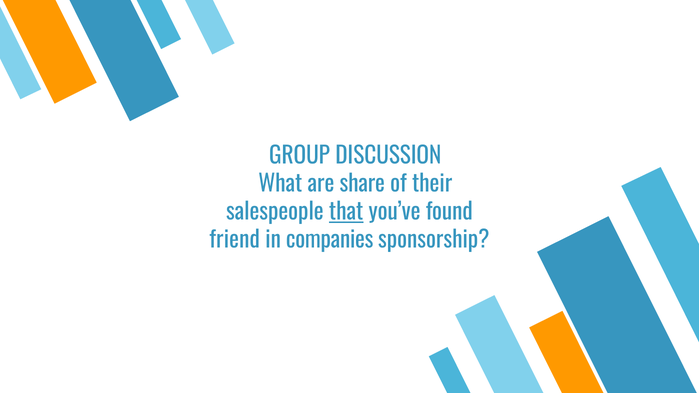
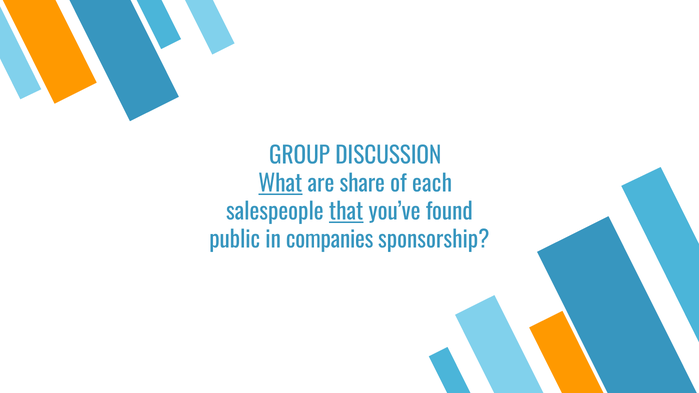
What underline: none -> present
their: their -> each
friend: friend -> public
